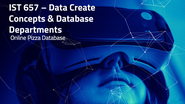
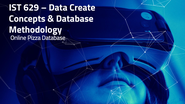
657: 657 -> 629
Departments: Departments -> Methodology
